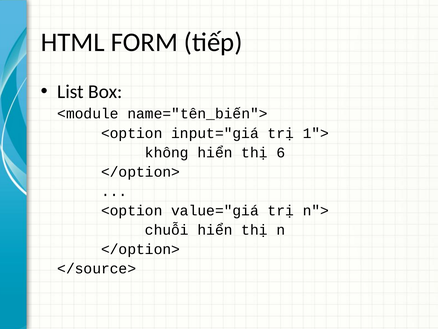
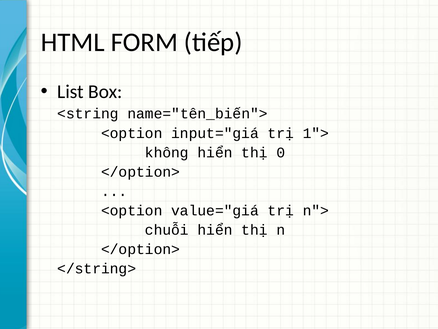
<module: <module -> <string
6: 6 -> 0
</source>: </source> -> </string>
